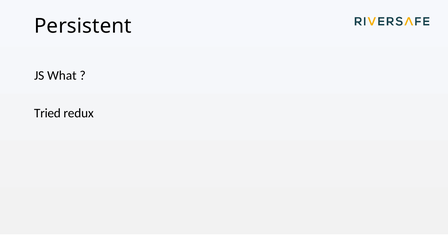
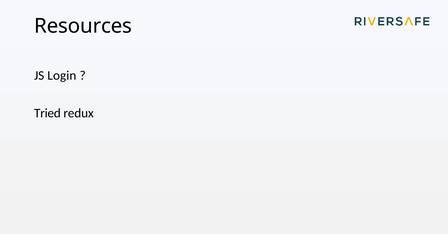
Persistent: Persistent -> Resources
What: What -> Login
